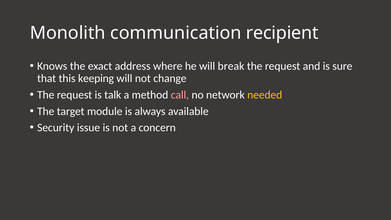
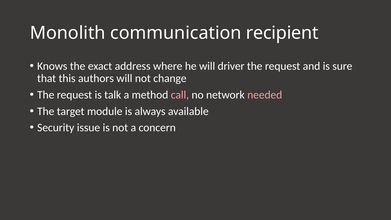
break: break -> driver
keeping: keeping -> authors
needed colour: yellow -> pink
